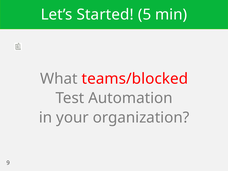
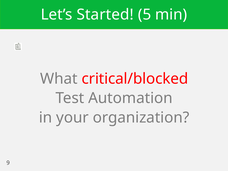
teams/blocked: teams/blocked -> critical/blocked
